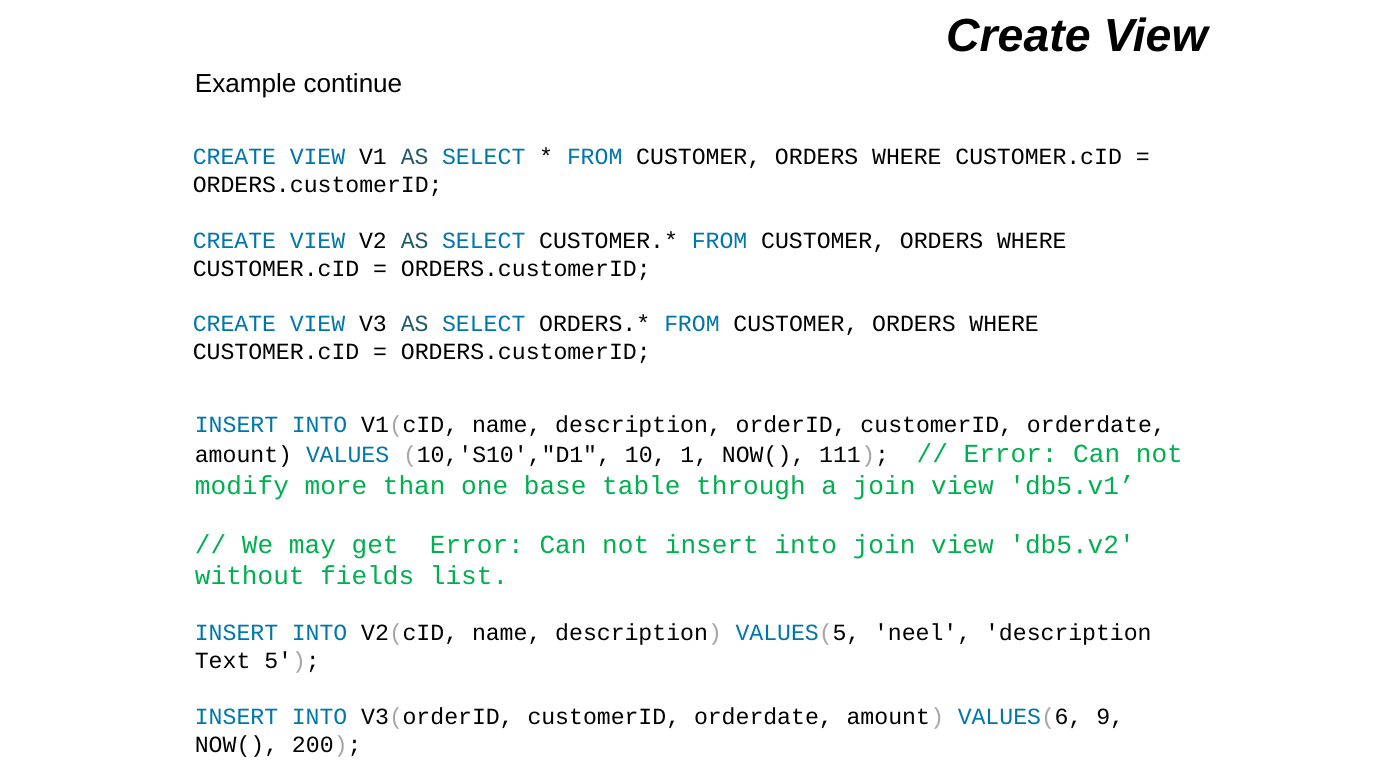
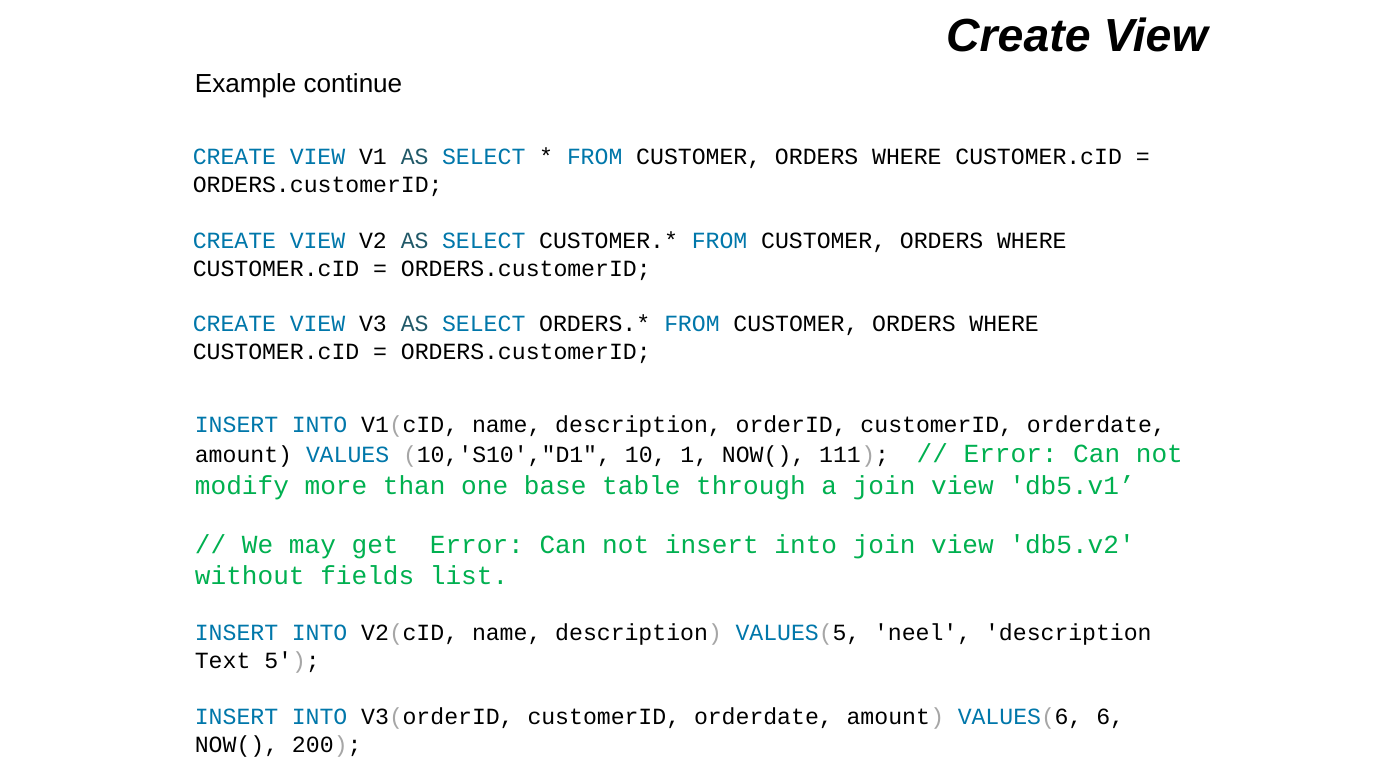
9: 9 -> 6
